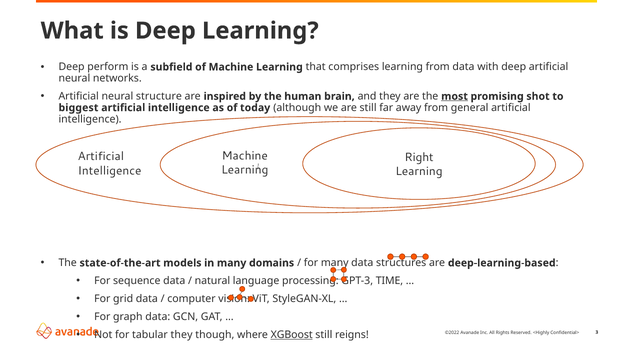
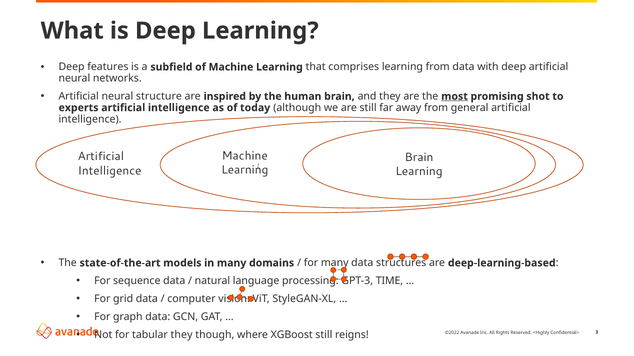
perform: perform -> features
biggest: biggest -> experts
Right at (419, 158): Right -> Brain
XGBoost underline: present -> none
